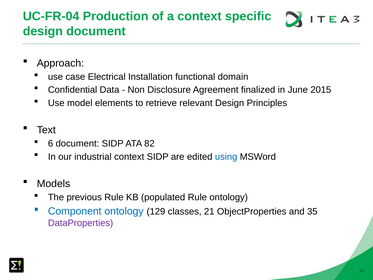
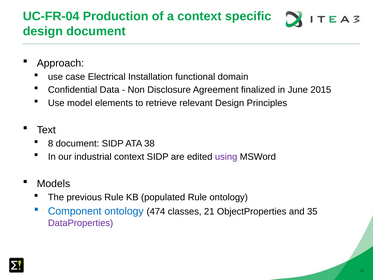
6: 6 -> 8
82: 82 -> 38
using colour: blue -> purple
129: 129 -> 474
